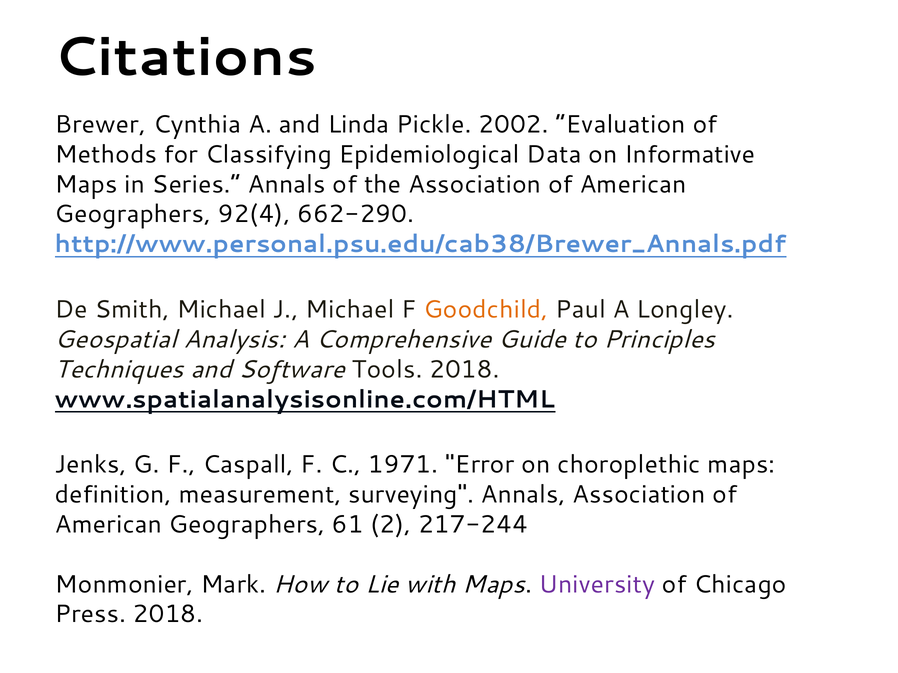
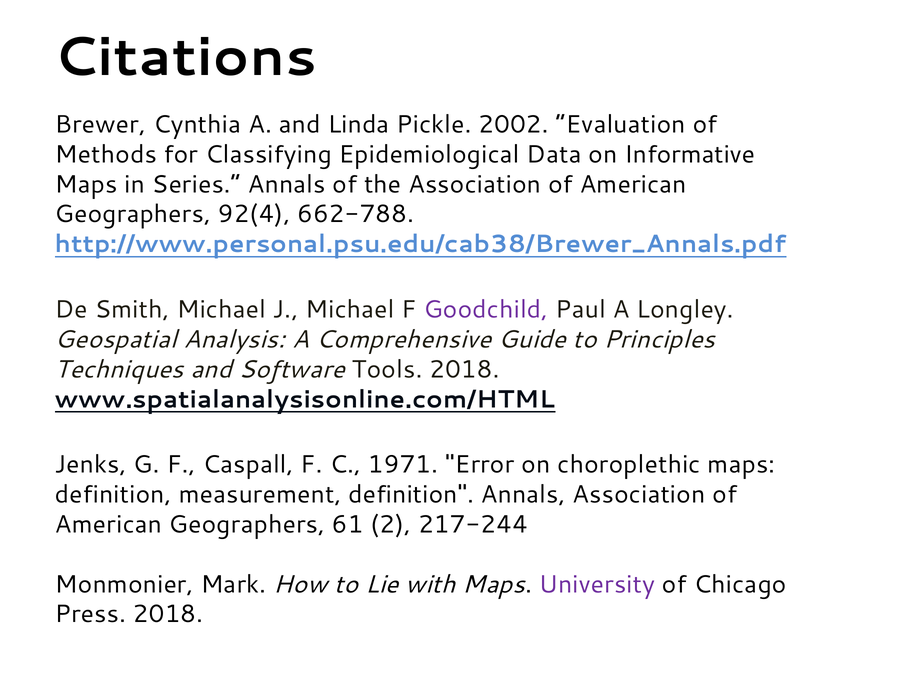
662-290: 662-290 -> 662-788
Goodchild colour: orange -> purple
measurement surveying: surveying -> definition
